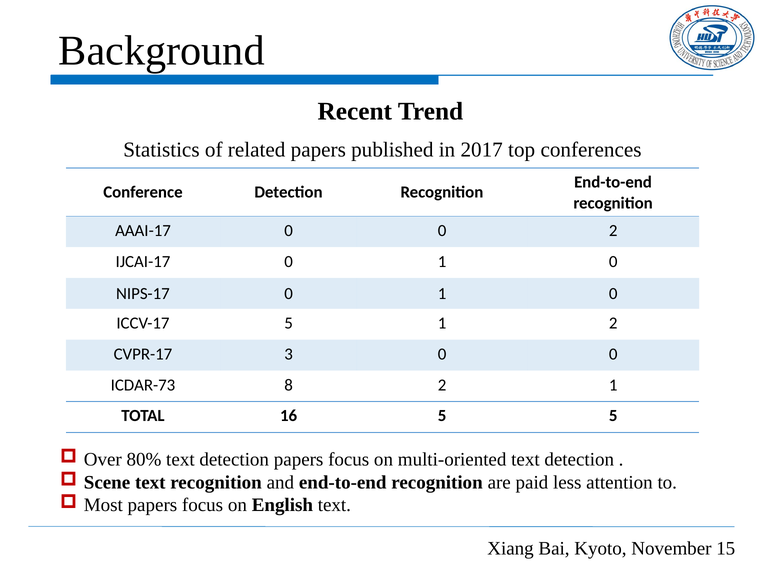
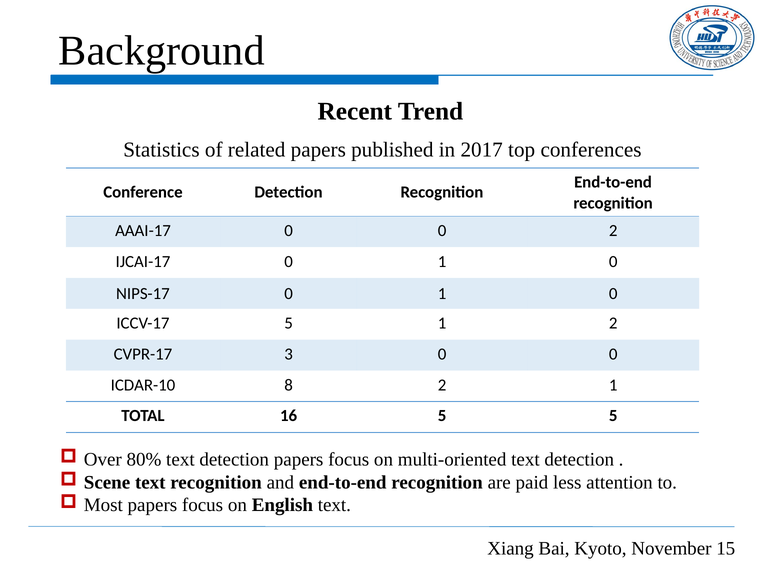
ICDAR-73: ICDAR-73 -> ICDAR-10
